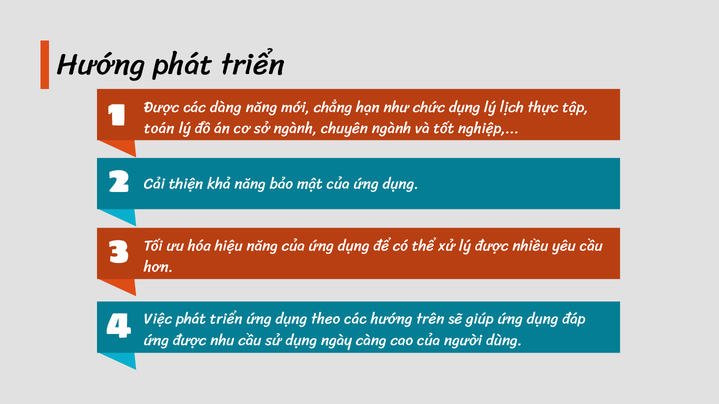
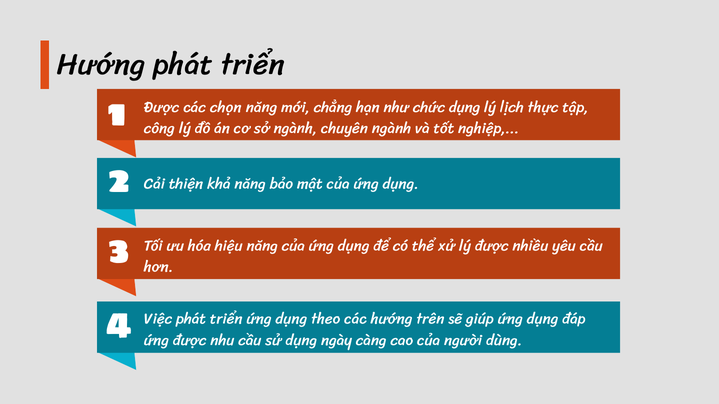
dàng: dàng -> chọn
toán: toán -> công
